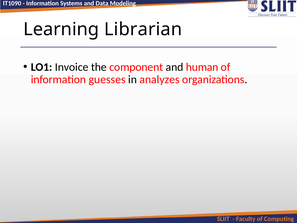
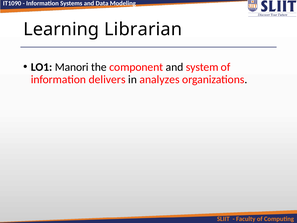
Invoice: Invoice -> Manori
human: human -> system
guesses: guesses -> delivers
